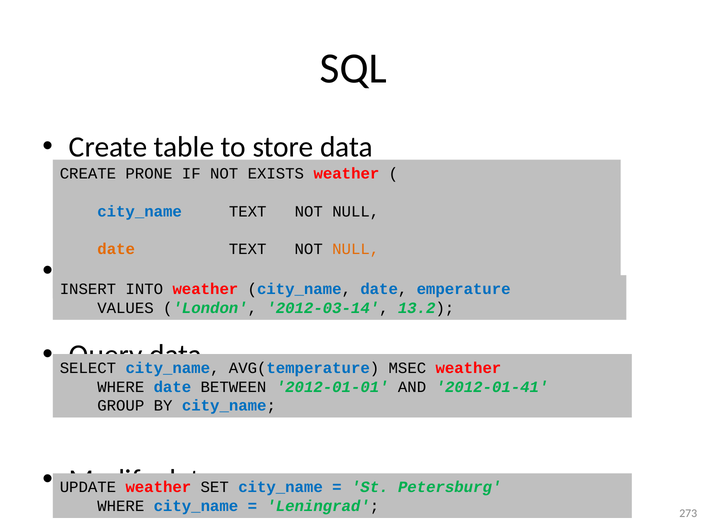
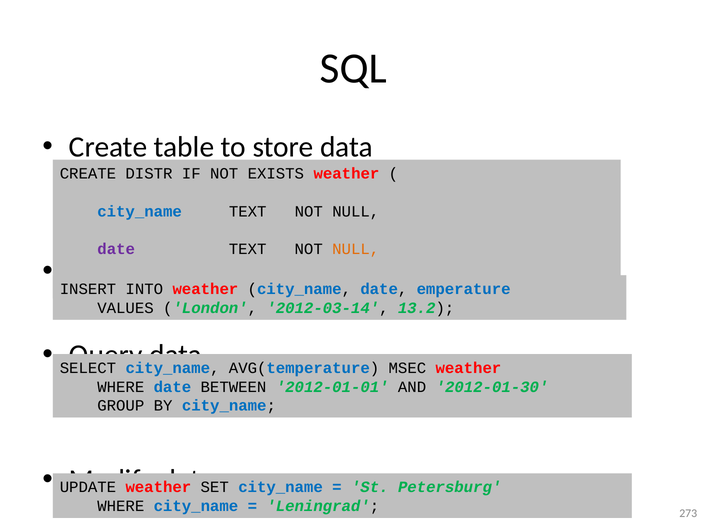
PRONE: PRONE -> DISTR
date at (116, 249) colour: orange -> purple
2012-01-41: 2012-01-41 -> 2012-01-30
